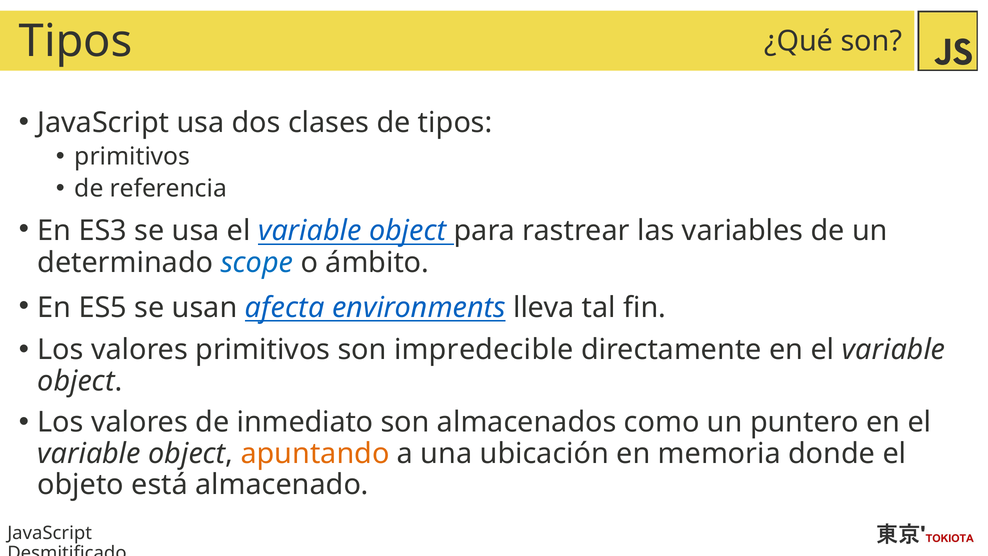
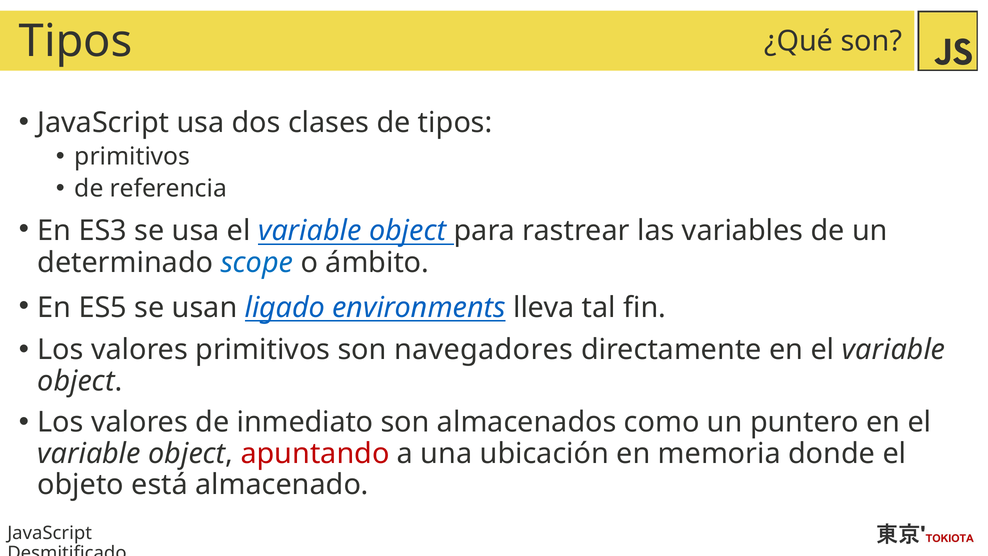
afecta: afecta -> ligado
impredecible: impredecible -> navegadores
apuntando colour: orange -> red
